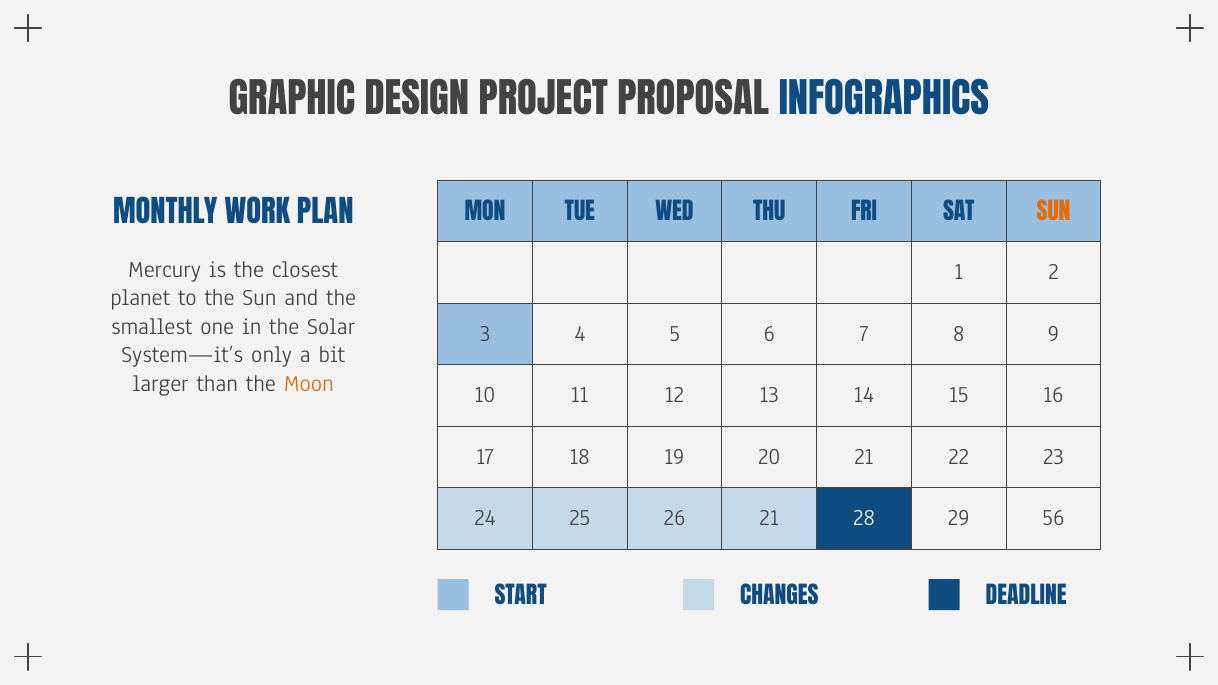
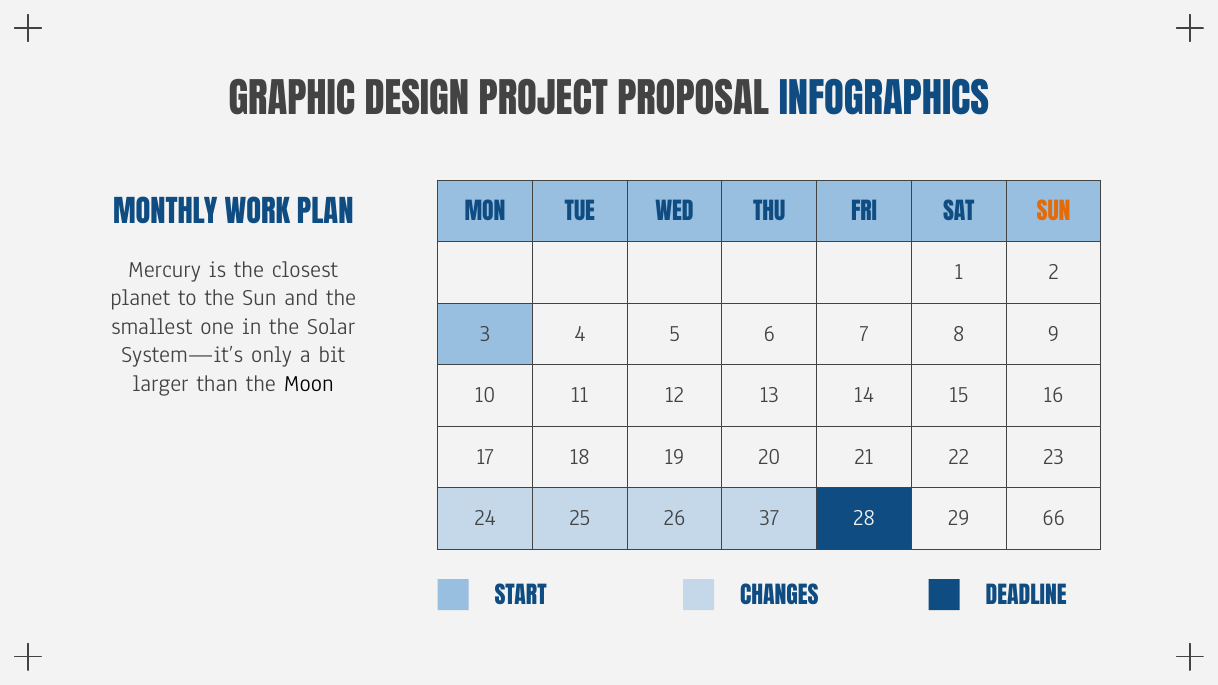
Moon colour: orange -> black
26 21: 21 -> 37
56: 56 -> 66
